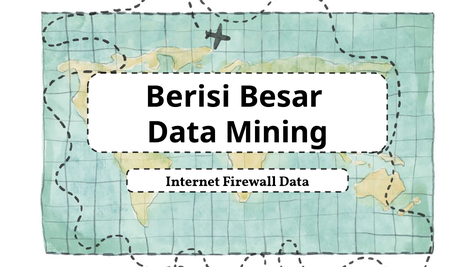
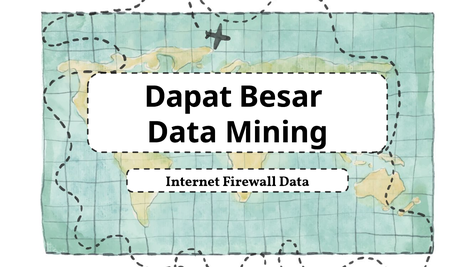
Berisi: Berisi -> Dapat
